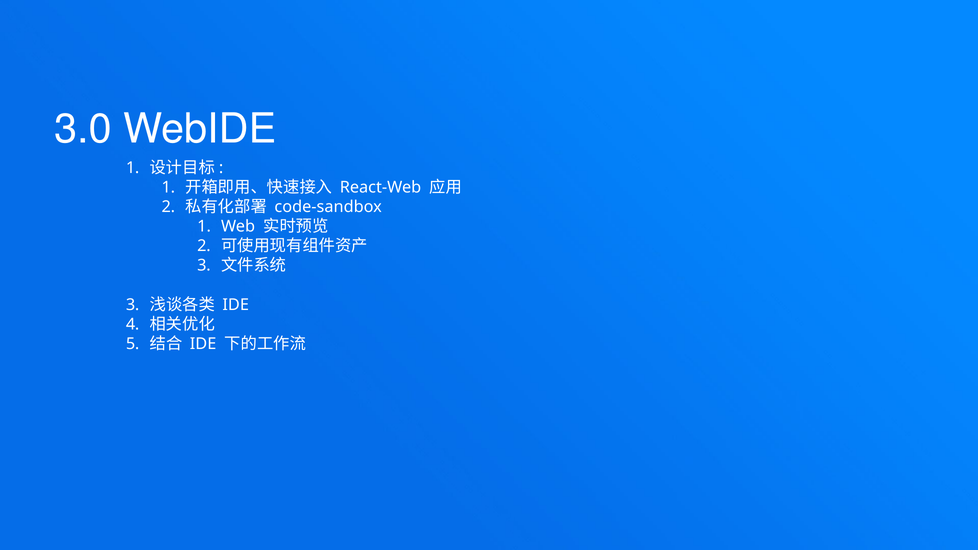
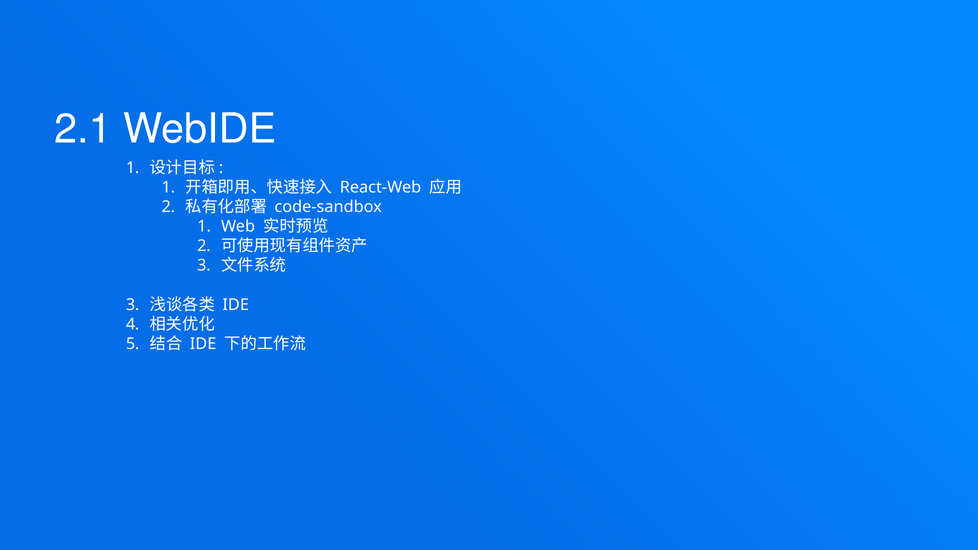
3.0: 3.0 -> 2.1
